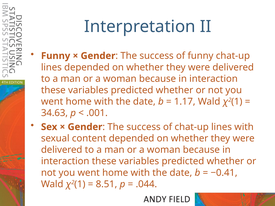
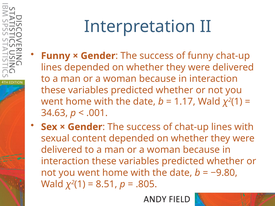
−0.41: −0.41 -> −9.80
.044: .044 -> .805
